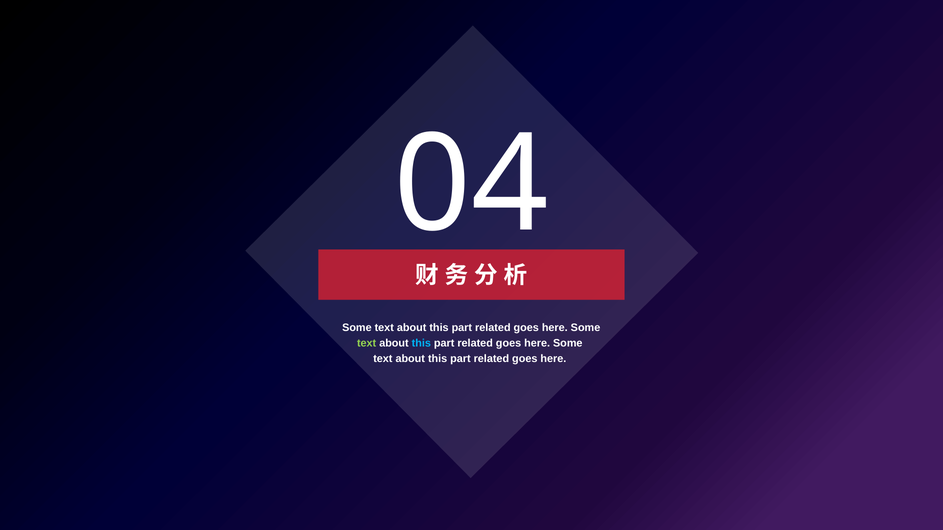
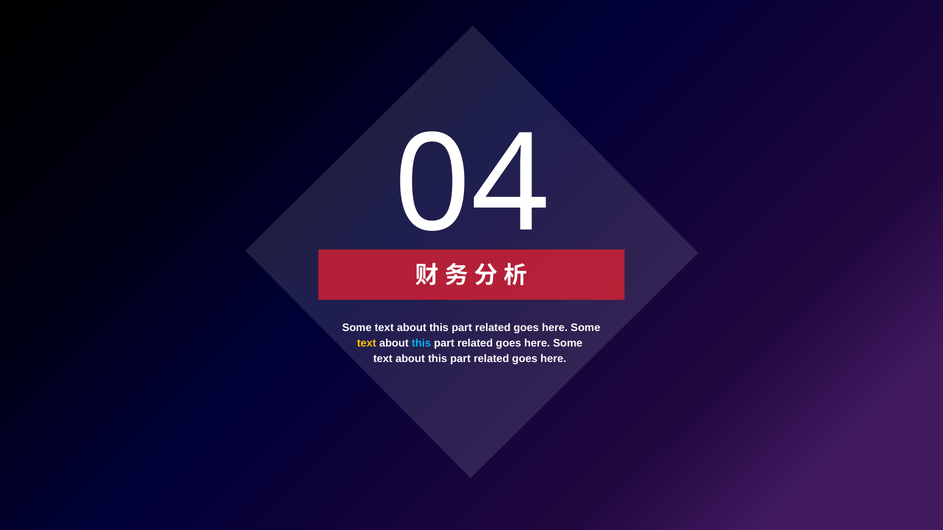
text at (367, 344) colour: light green -> yellow
